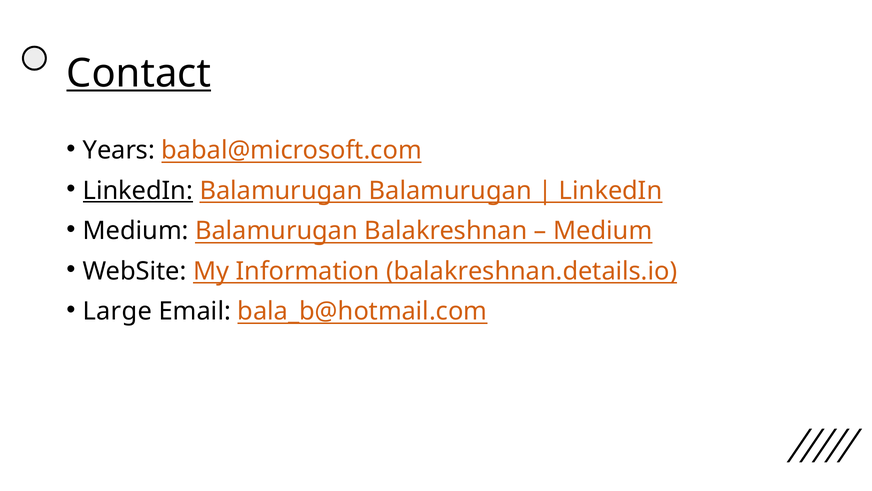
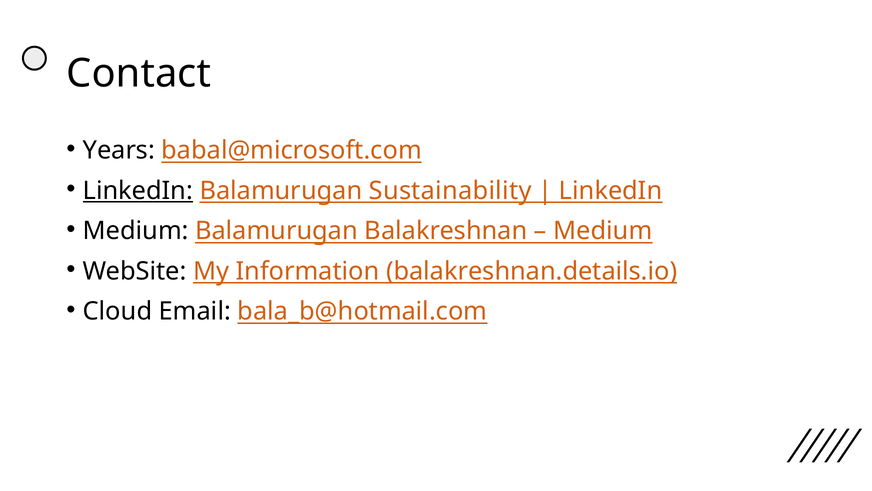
Contact underline: present -> none
Balamurugan Balamurugan: Balamurugan -> Sustainability
Large: Large -> Cloud
